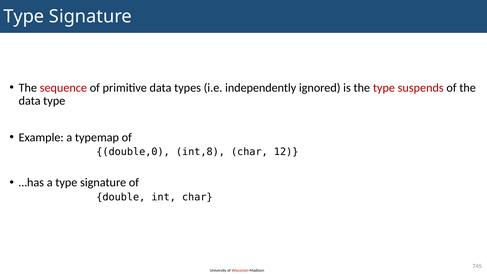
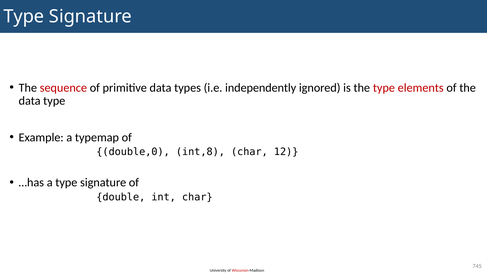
suspends: suspends -> elements
